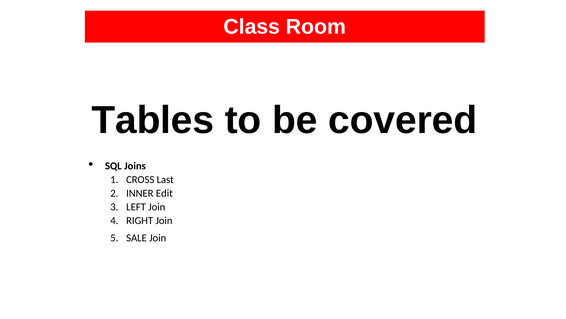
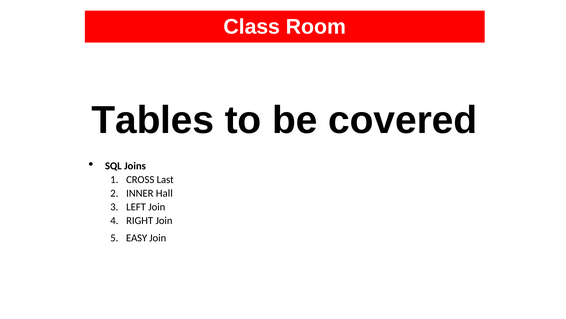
Edit: Edit -> Hall
SALE: SALE -> EASY
